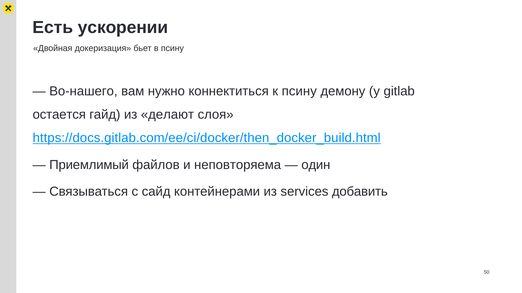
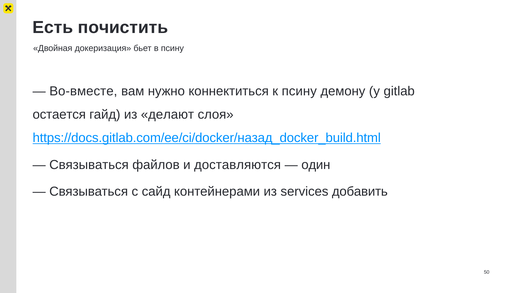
ускорении: ускорении -> почистить
Во-нашего: Во-нашего -> Во-вместе
https://docs.gitlab.com/ee/ci/docker/then_docker_build.html: https://docs.gitlab.com/ee/ci/docker/then_docker_build.html -> https://docs.gitlab.com/ee/ci/docker/назад_docker_build.html
Приемлимый at (89, 165): Приемлимый -> Связываться
неповторяема: неповторяема -> доставляются
